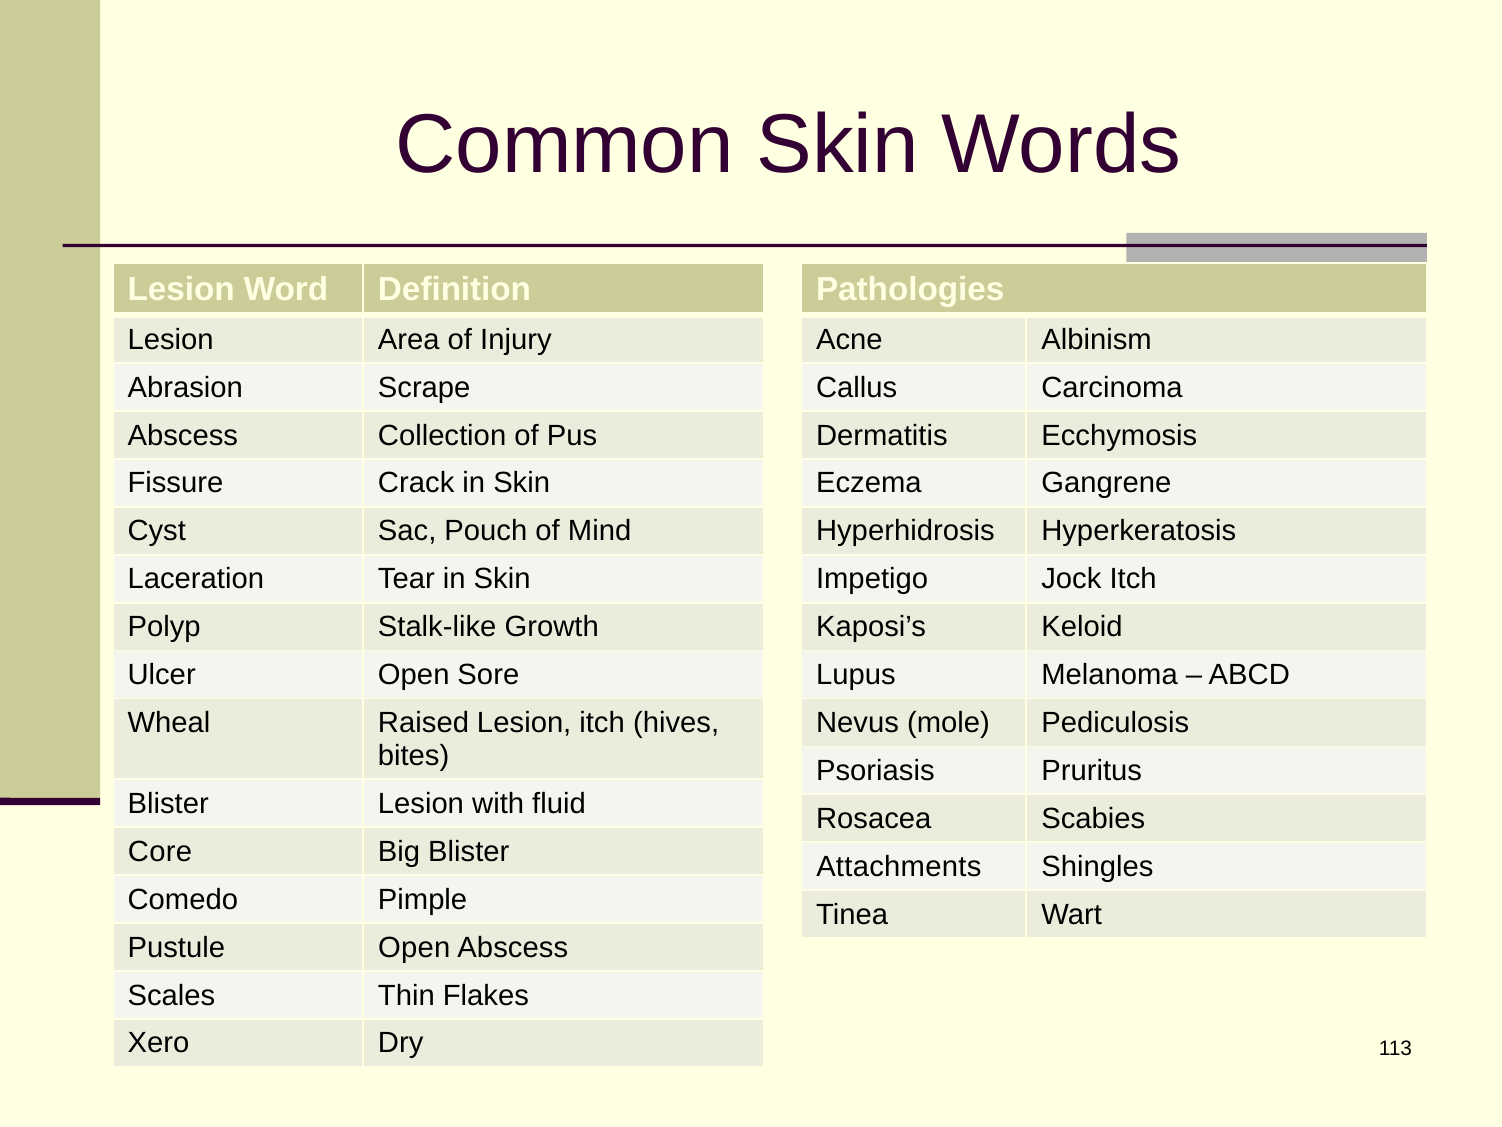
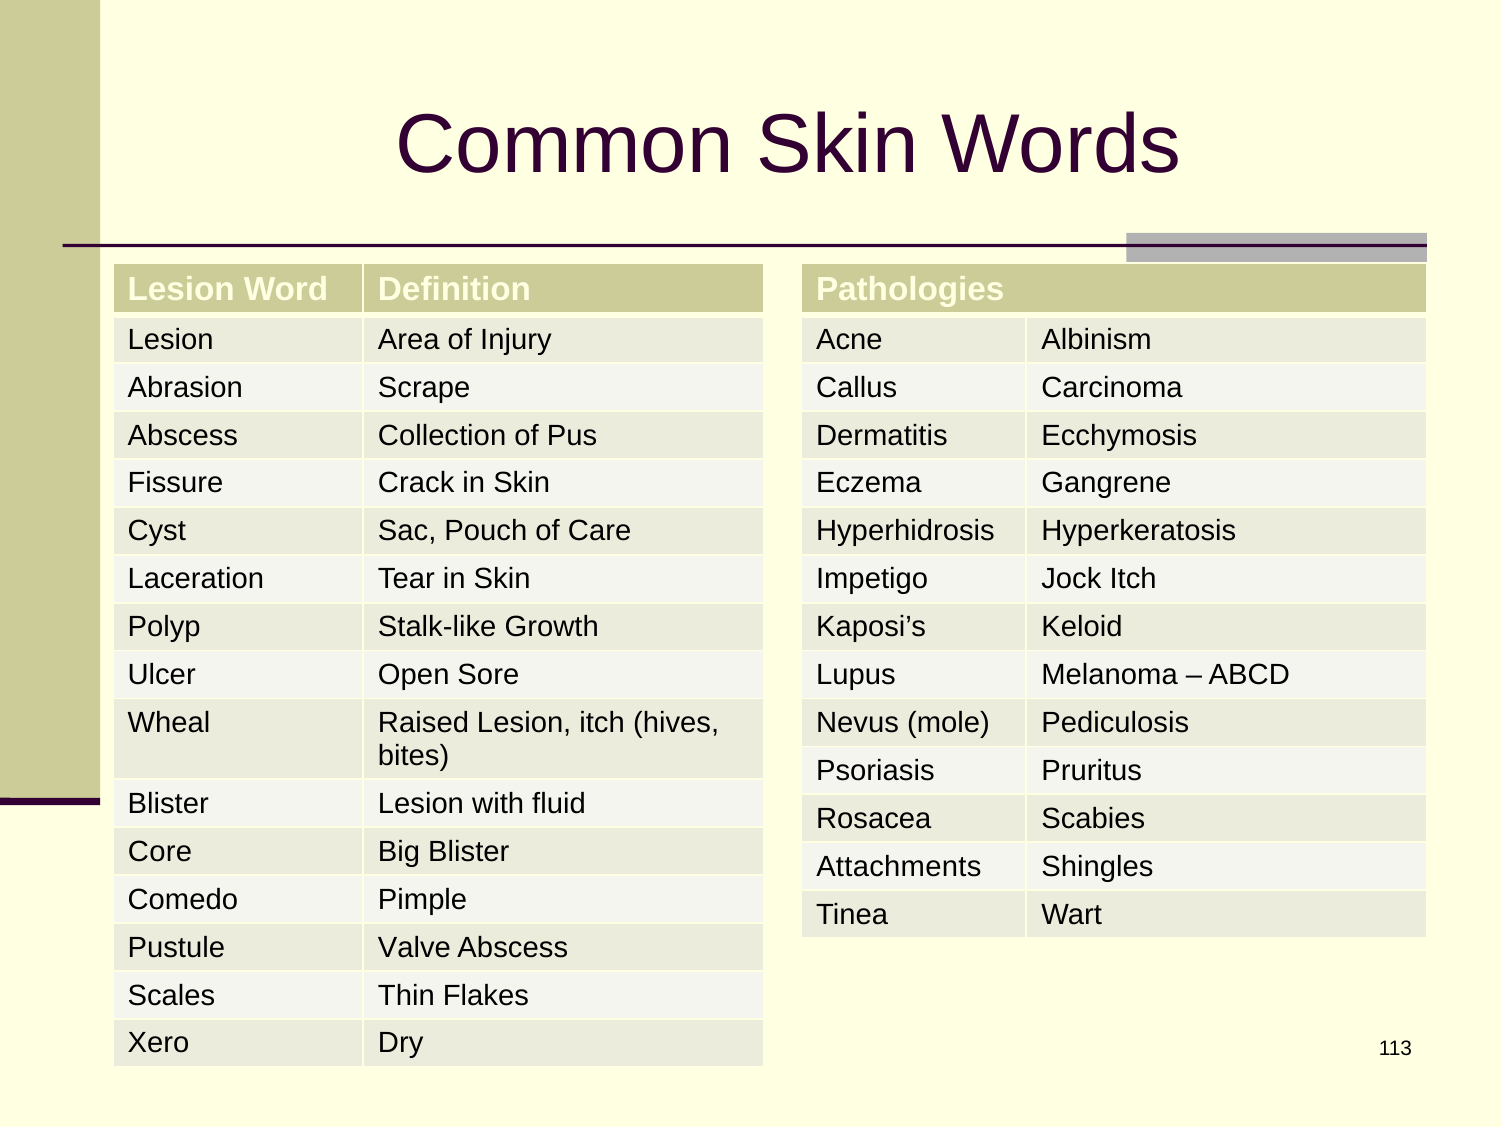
Mind: Mind -> Care
Pustule Open: Open -> Valve
